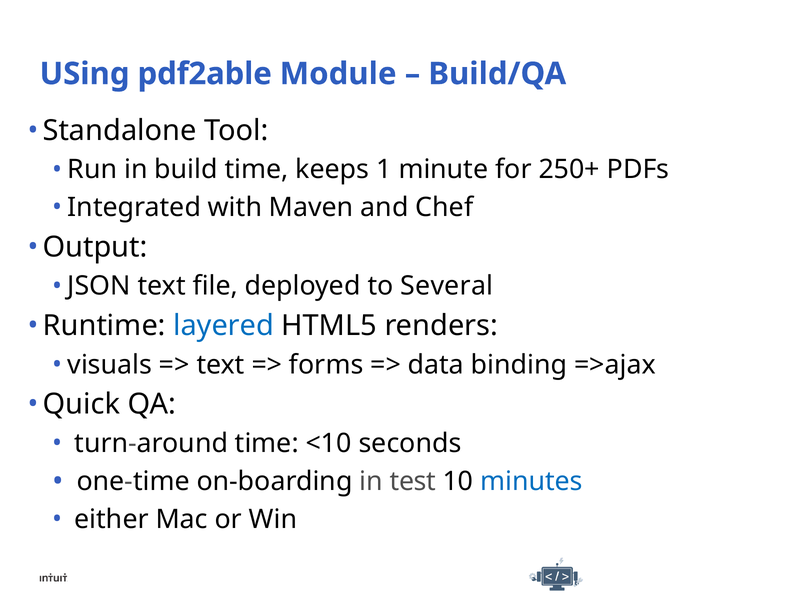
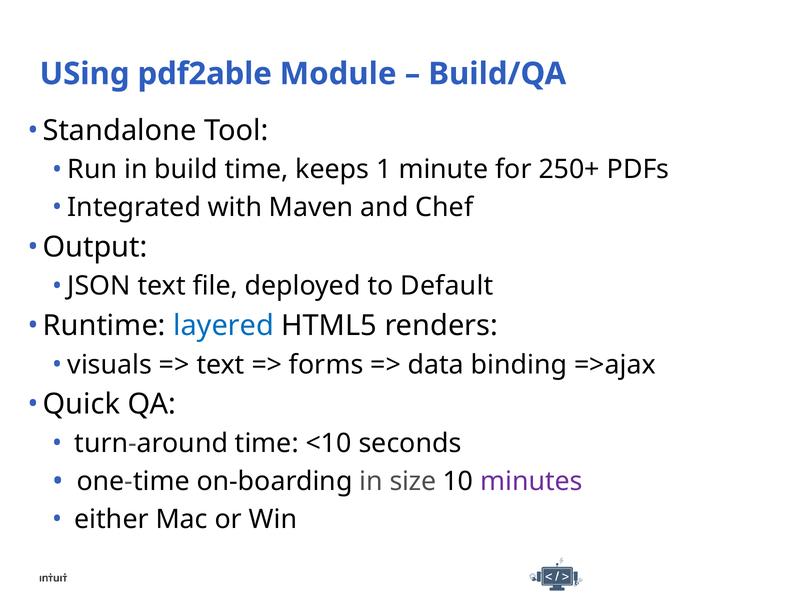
Several: Several -> Default
test: test -> size
minutes colour: blue -> purple
